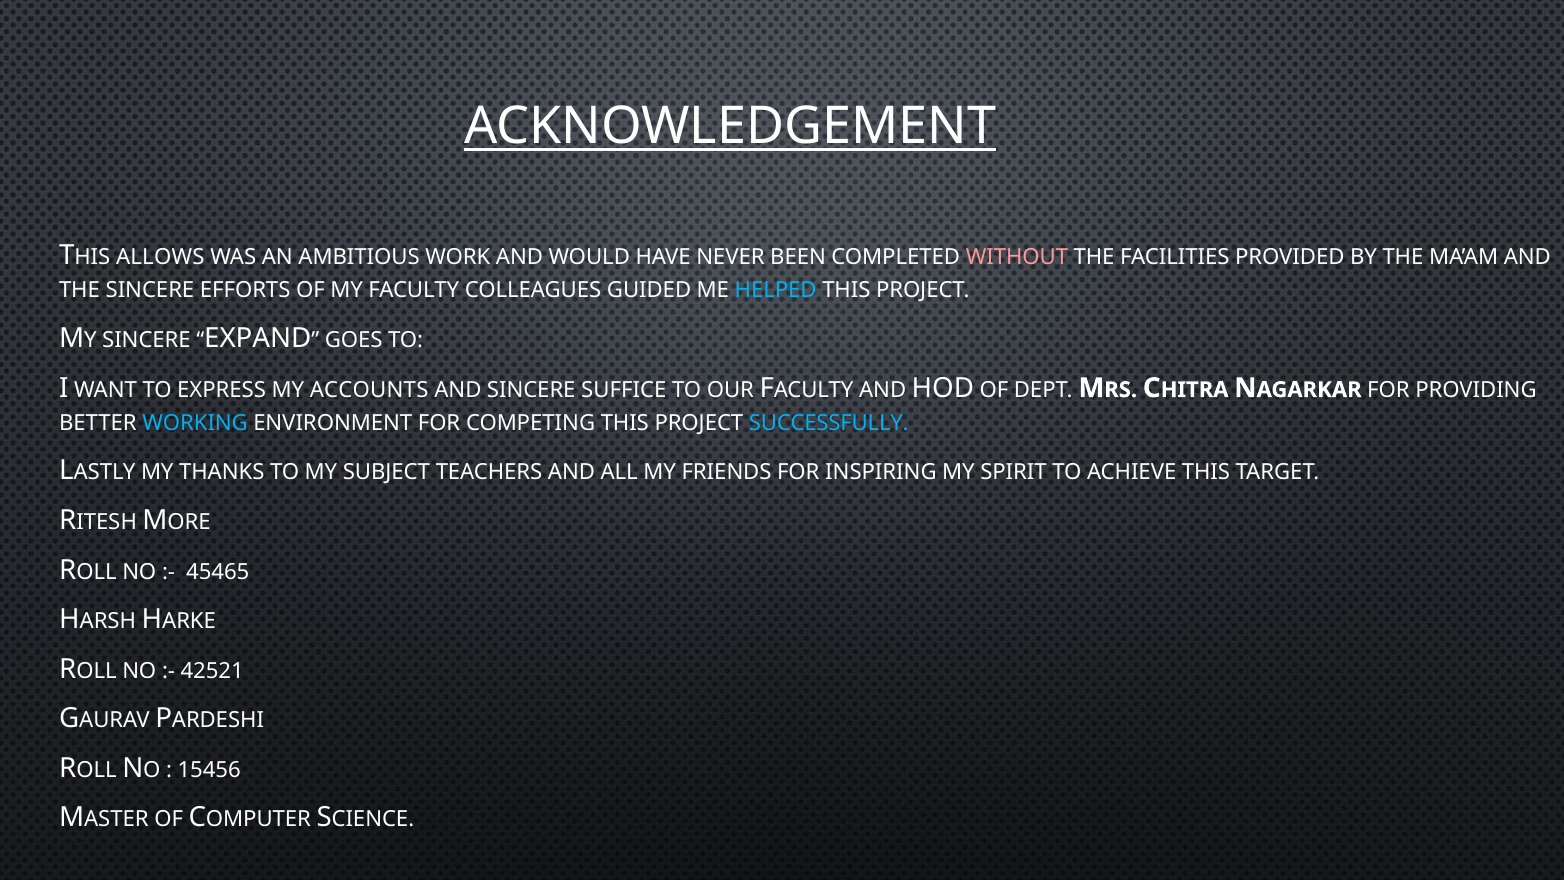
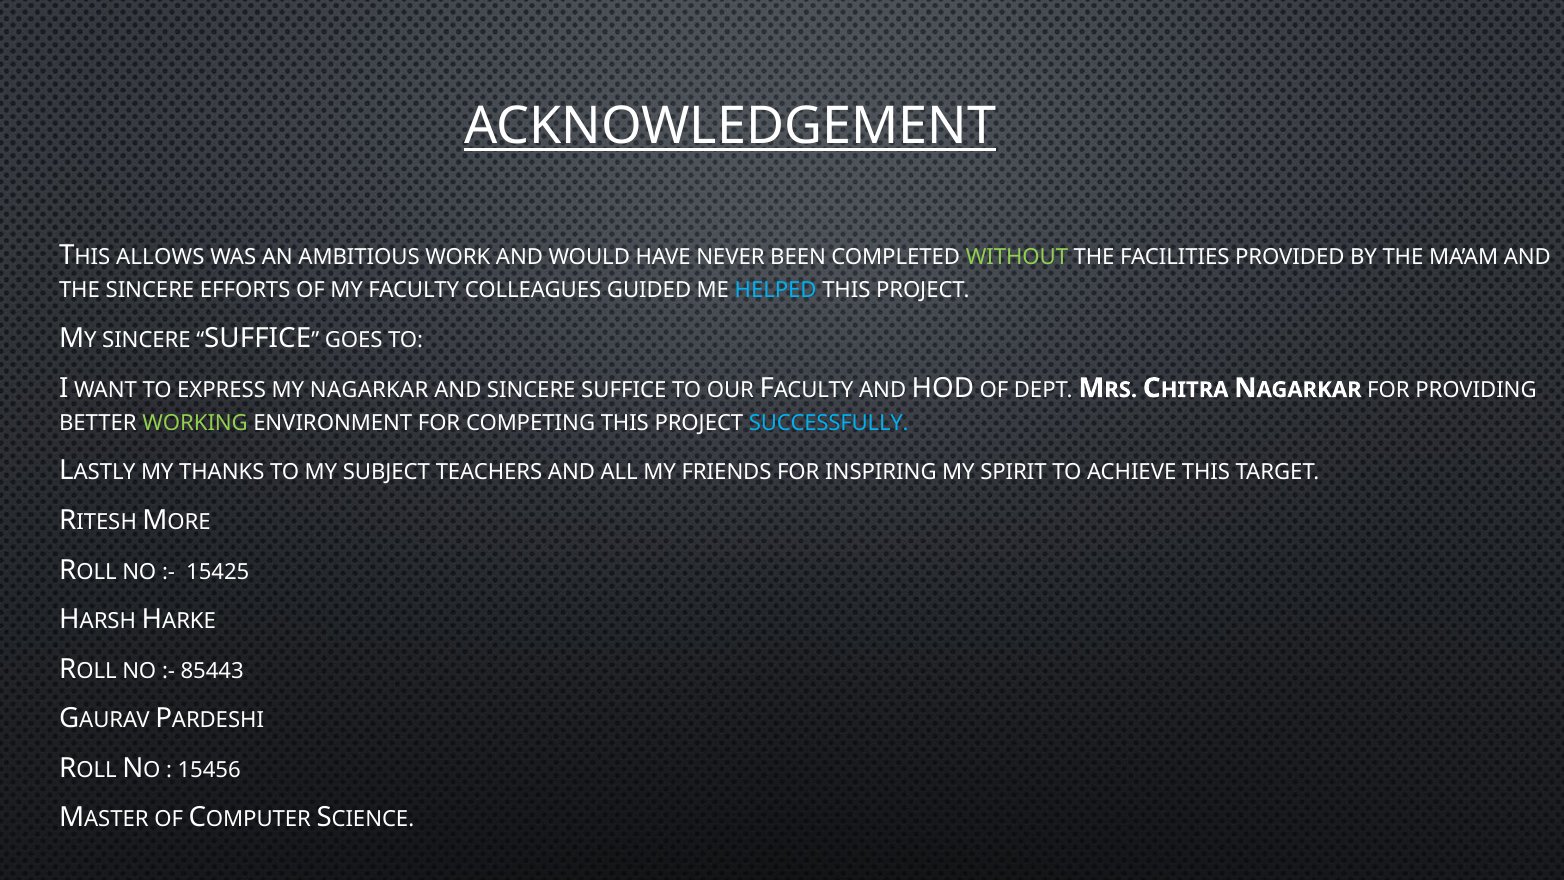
WITHOUT colour: pink -> light green
EXPAND at (258, 338): EXPAND -> SUFFICE
MY ACCOUNTS: ACCOUNTS -> NAGARKAR
WORKING colour: light blue -> light green
45465: 45465 -> 15425
42521: 42521 -> 85443
